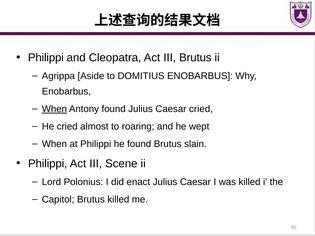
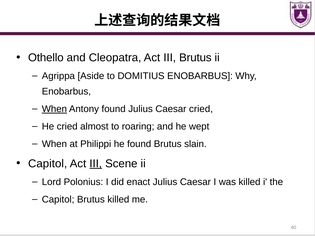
Philippi at (46, 58): Philippi -> Othello
Philippi at (48, 164): Philippi -> Capitol
III at (96, 164) underline: none -> present
